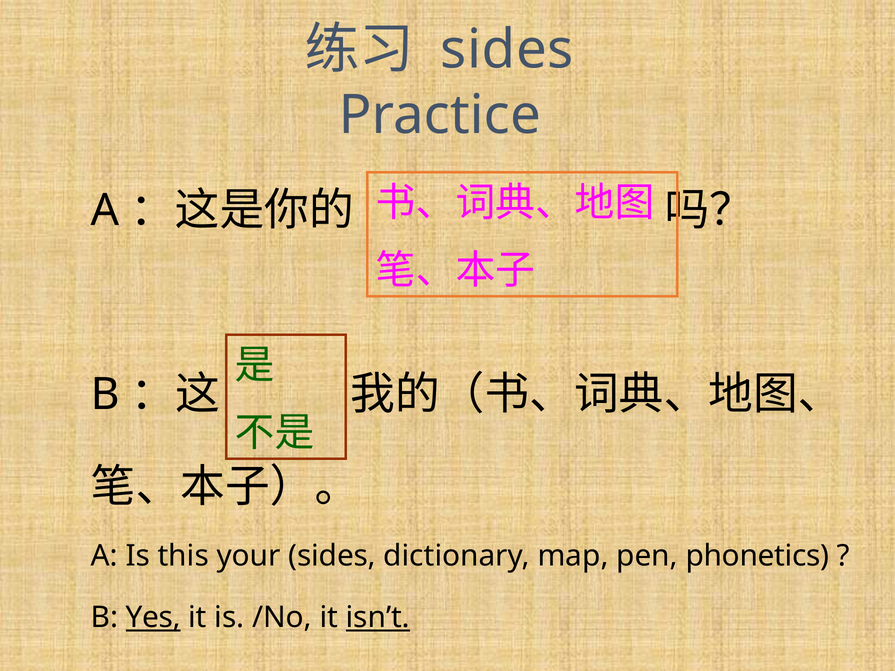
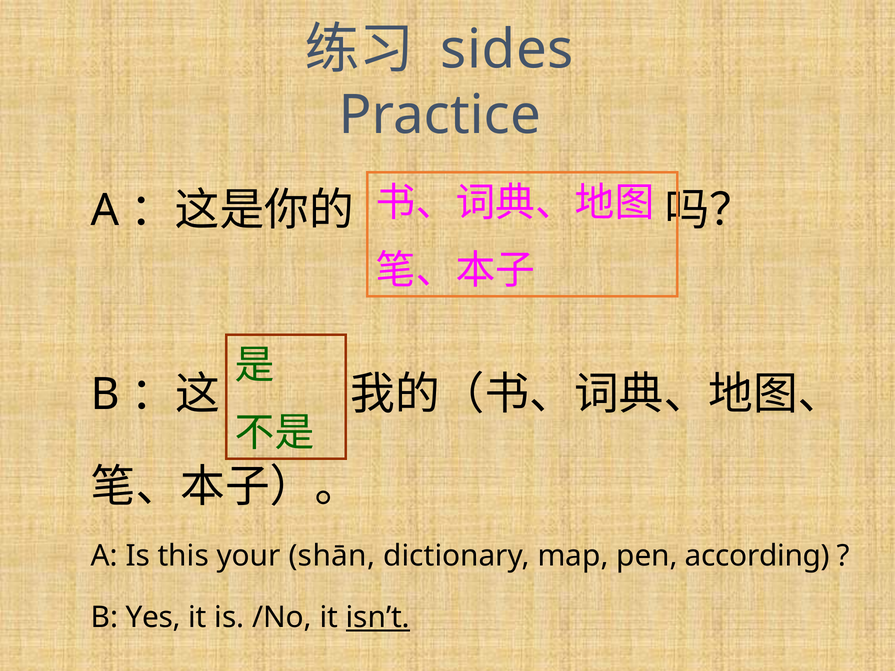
your sides: sides -> shān
phonetics: phonetics -> according
Yes underline: present -> none
